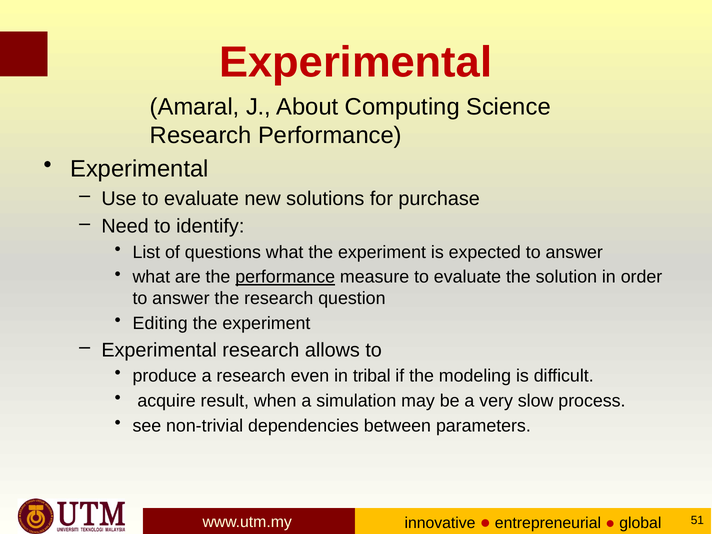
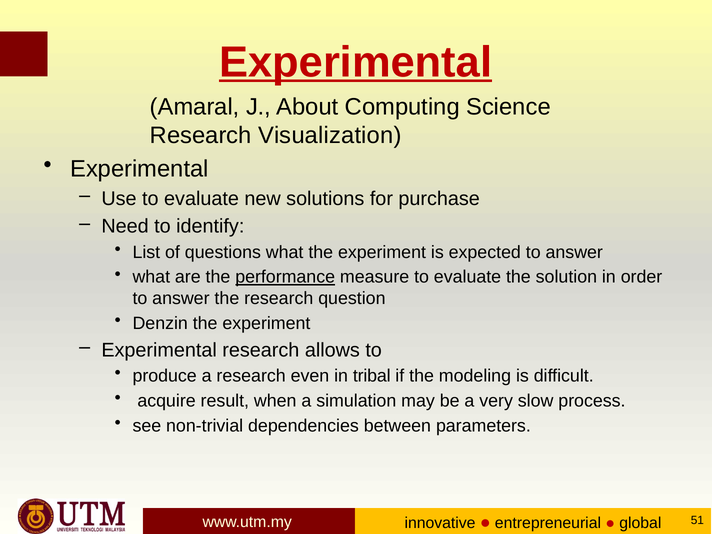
Experimental at (356, 62) underline: none -> present
Research Performance: Performance -> Visualization
Editing: Editing -> Denzin
